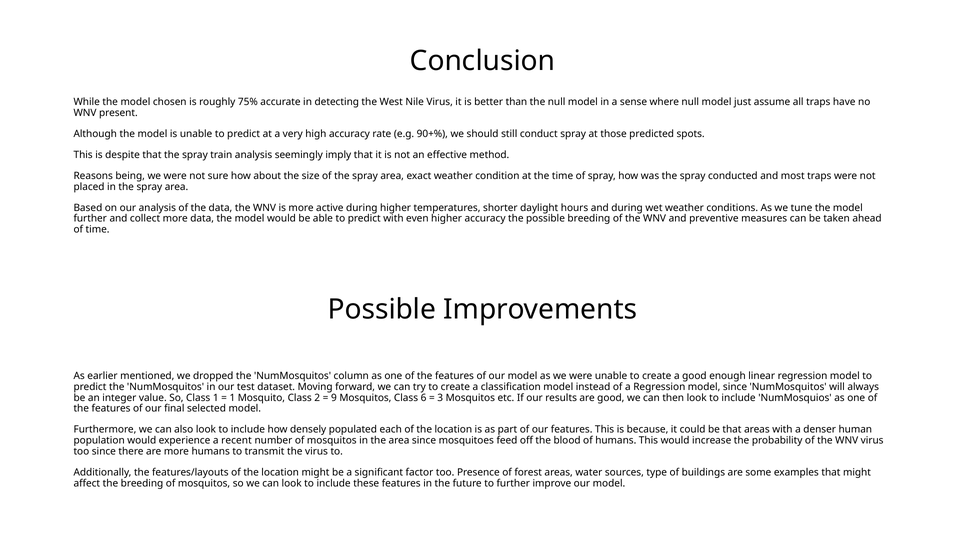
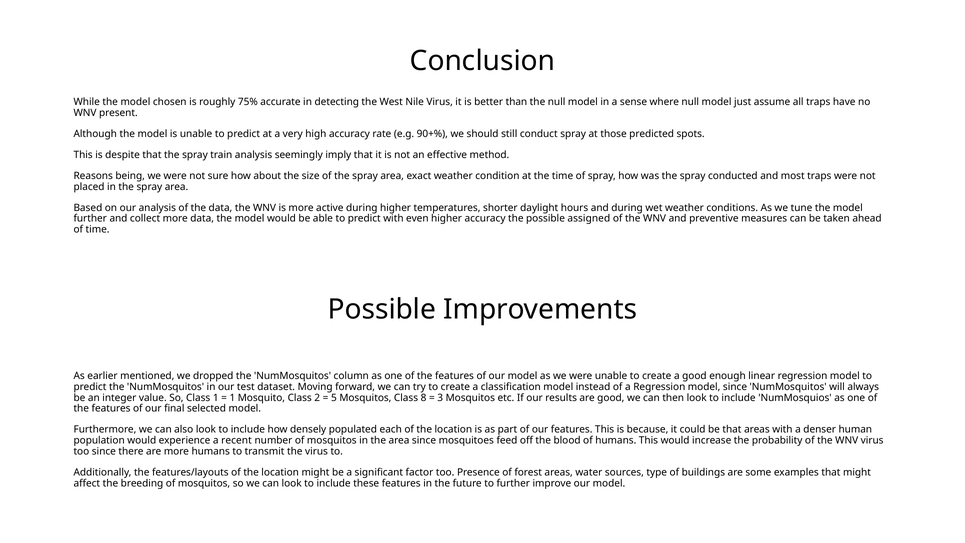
possible breeding: breeding -> assigned
9: 9 -> 5
6: 6 -> 8
